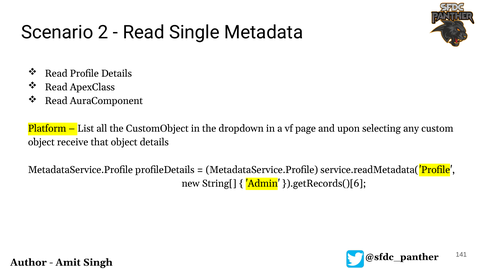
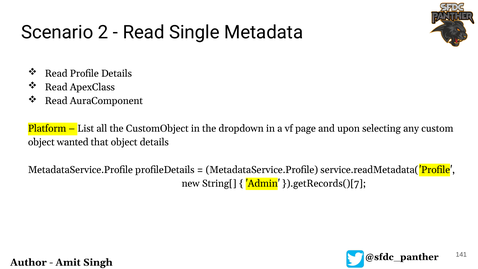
receive: receive -> wanted
}).getRecords()[6: }).getRecords()[6 -> }).getRecords()[7
